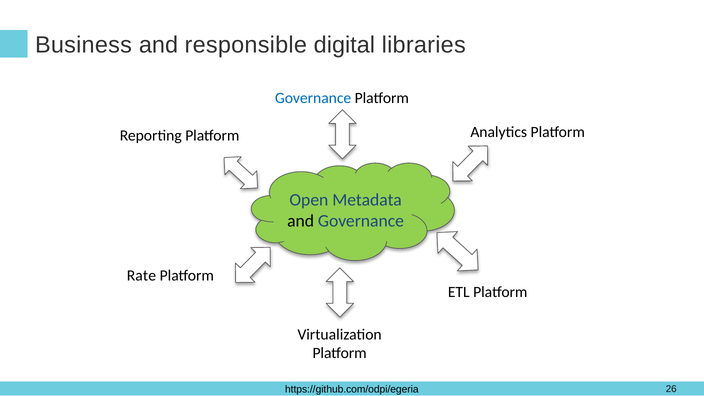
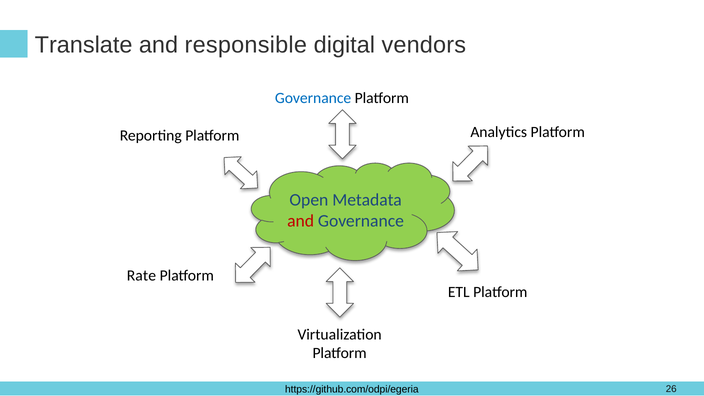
Business: Business -> Translate
libraries: libraries -> vendors
and at (301, 221) colour: black -> red
